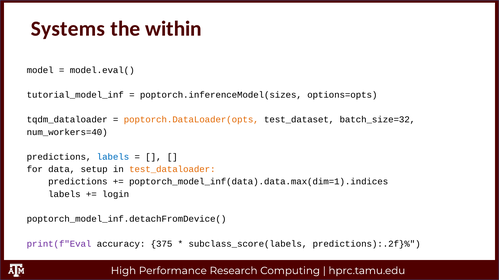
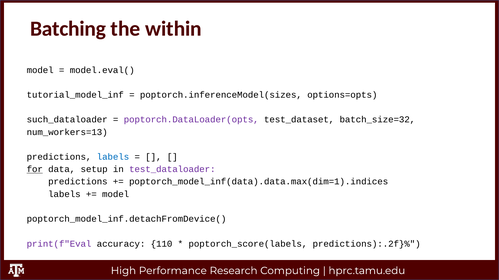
Systems: Systems -> Batching
tqdm_dataloader: tqdm_dataloader -> such_dataloader
poptorch.DataLoader(opts colour: orange -> purple
num_workers=40: num_workers=40 -> num_workers=13
for underline: none -> present
test_dataloader colour: orange -> purple
login at (116, 195): login -> model
375: 375 -> 110
subclass_score(labels: subclass_score(labels -> poptorch_score(labels
